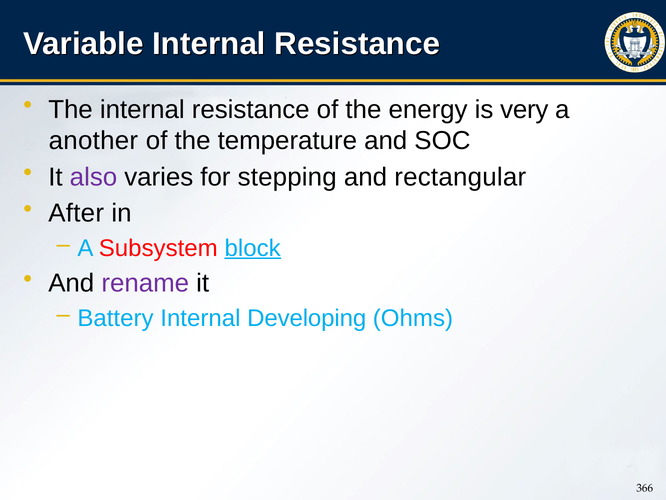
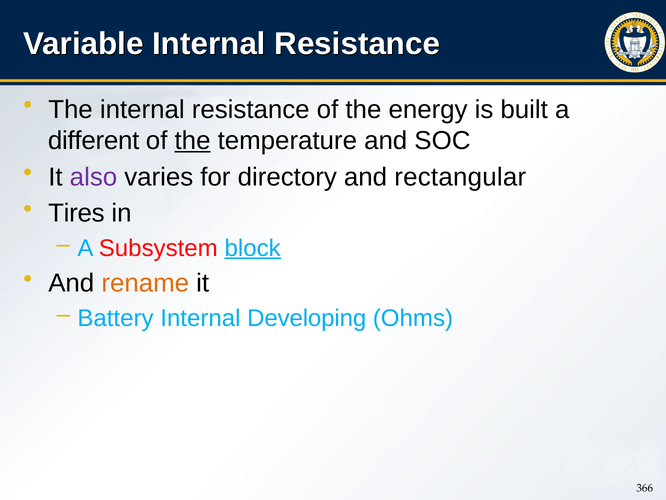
very: very -> built
another: another -> different
the at (193, 141) underline: none -> present
stepping: stepping -> directory
After: After -> Tires
rename colour: purple -> orange
